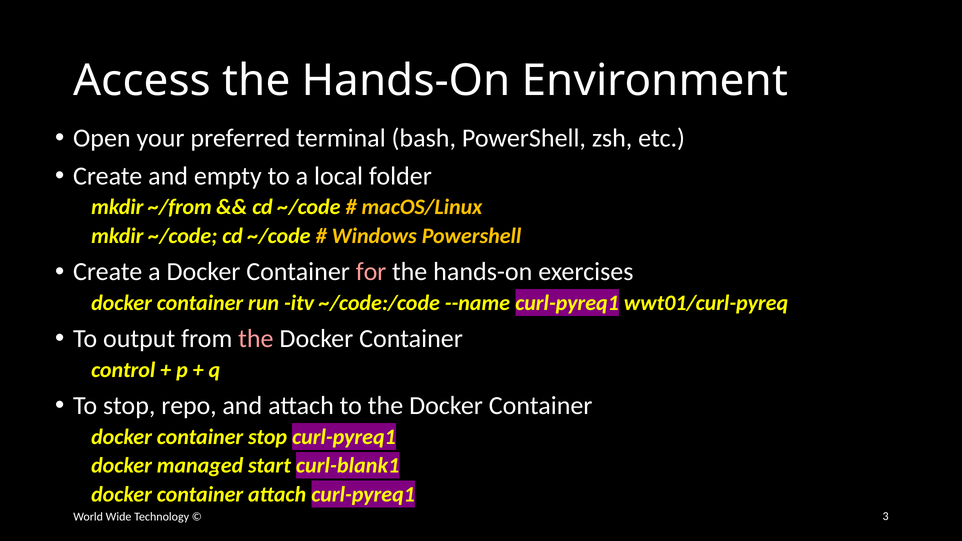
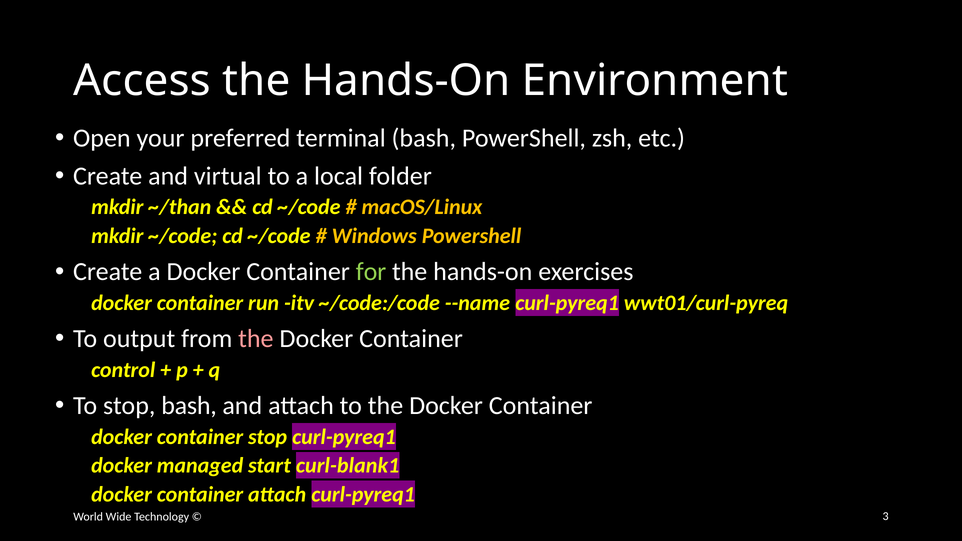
empty: empty -> virtual
~/from: ~/from -> ~/than
for colour: pink -> light green
stop repo: repo -> bash
